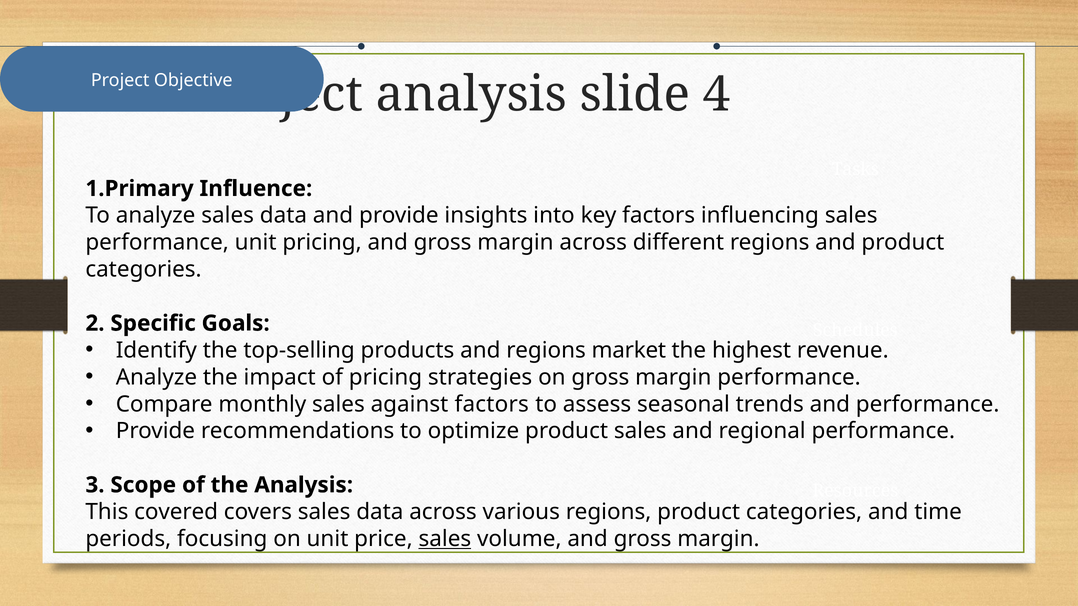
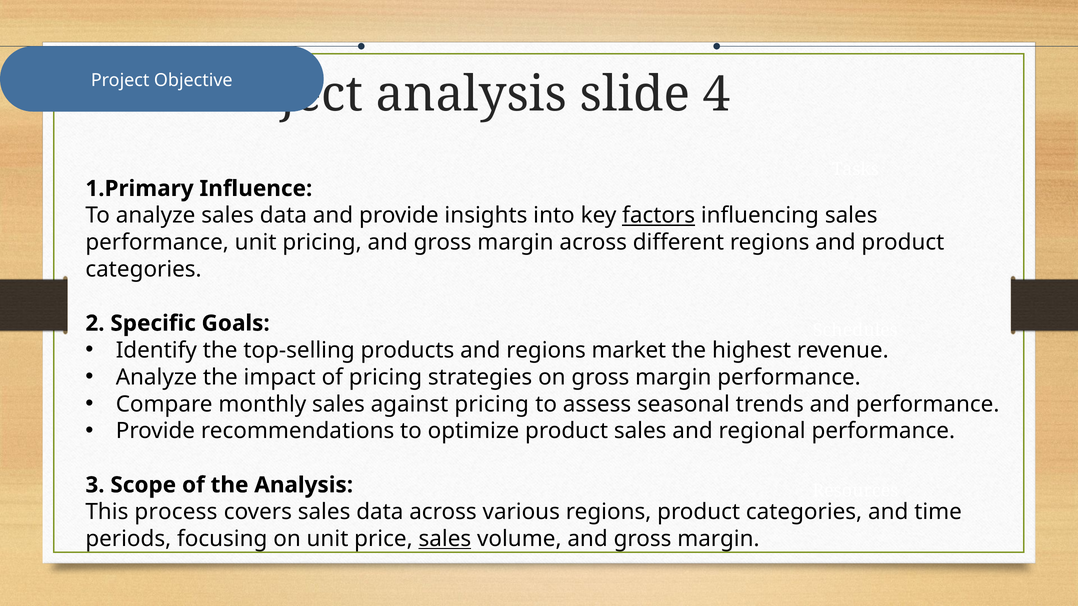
factors at (659, 216) underline: none -> present
against factors: factors -> pricing
covered: covered -> process
